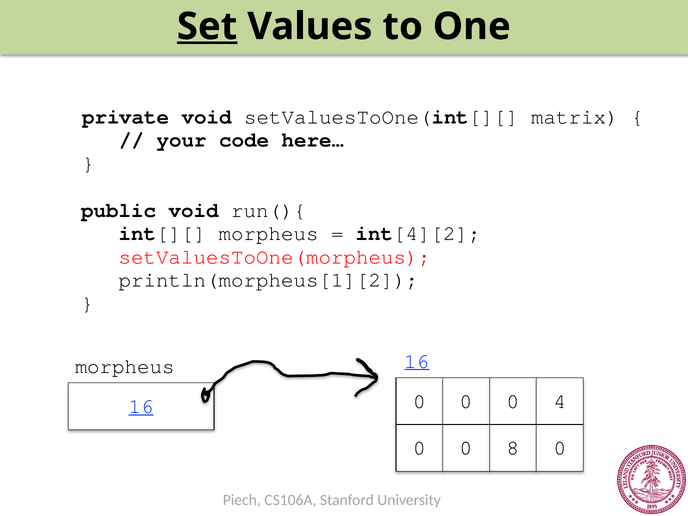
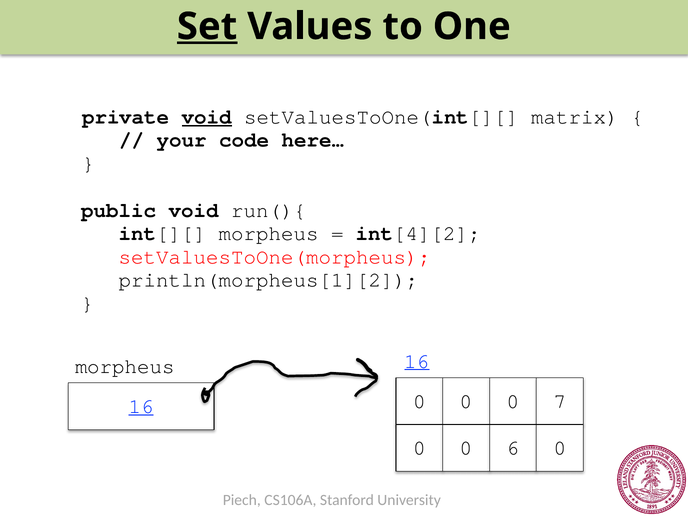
void at (207, 117) underline: none -> present
4: 4 -> 7
8: 8 -> 6
